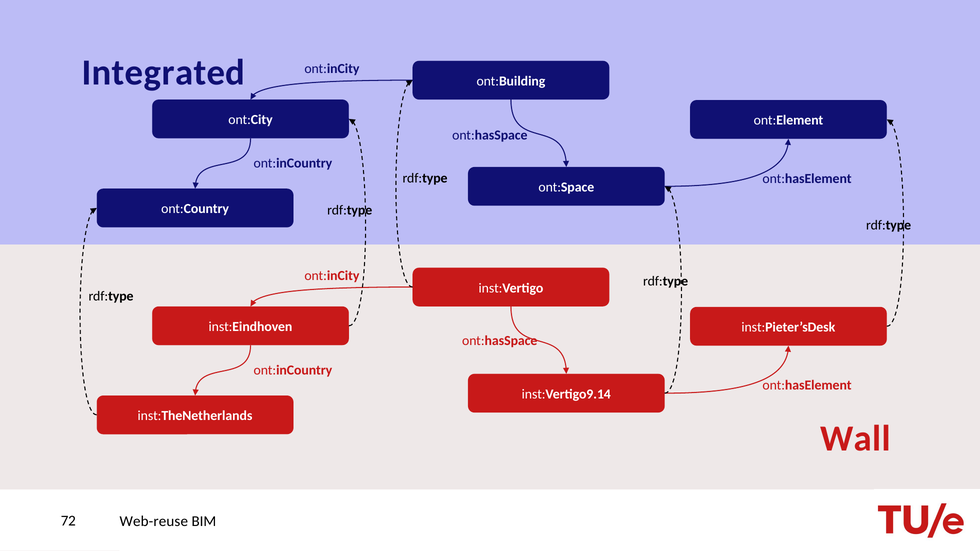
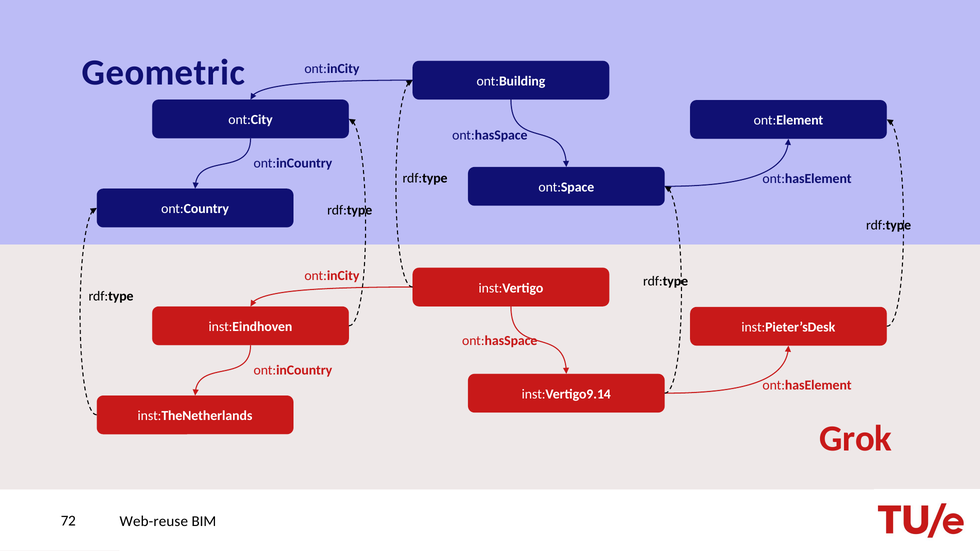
Integrated: Integrated -> Geometric
Wall: Wall -> Grok
